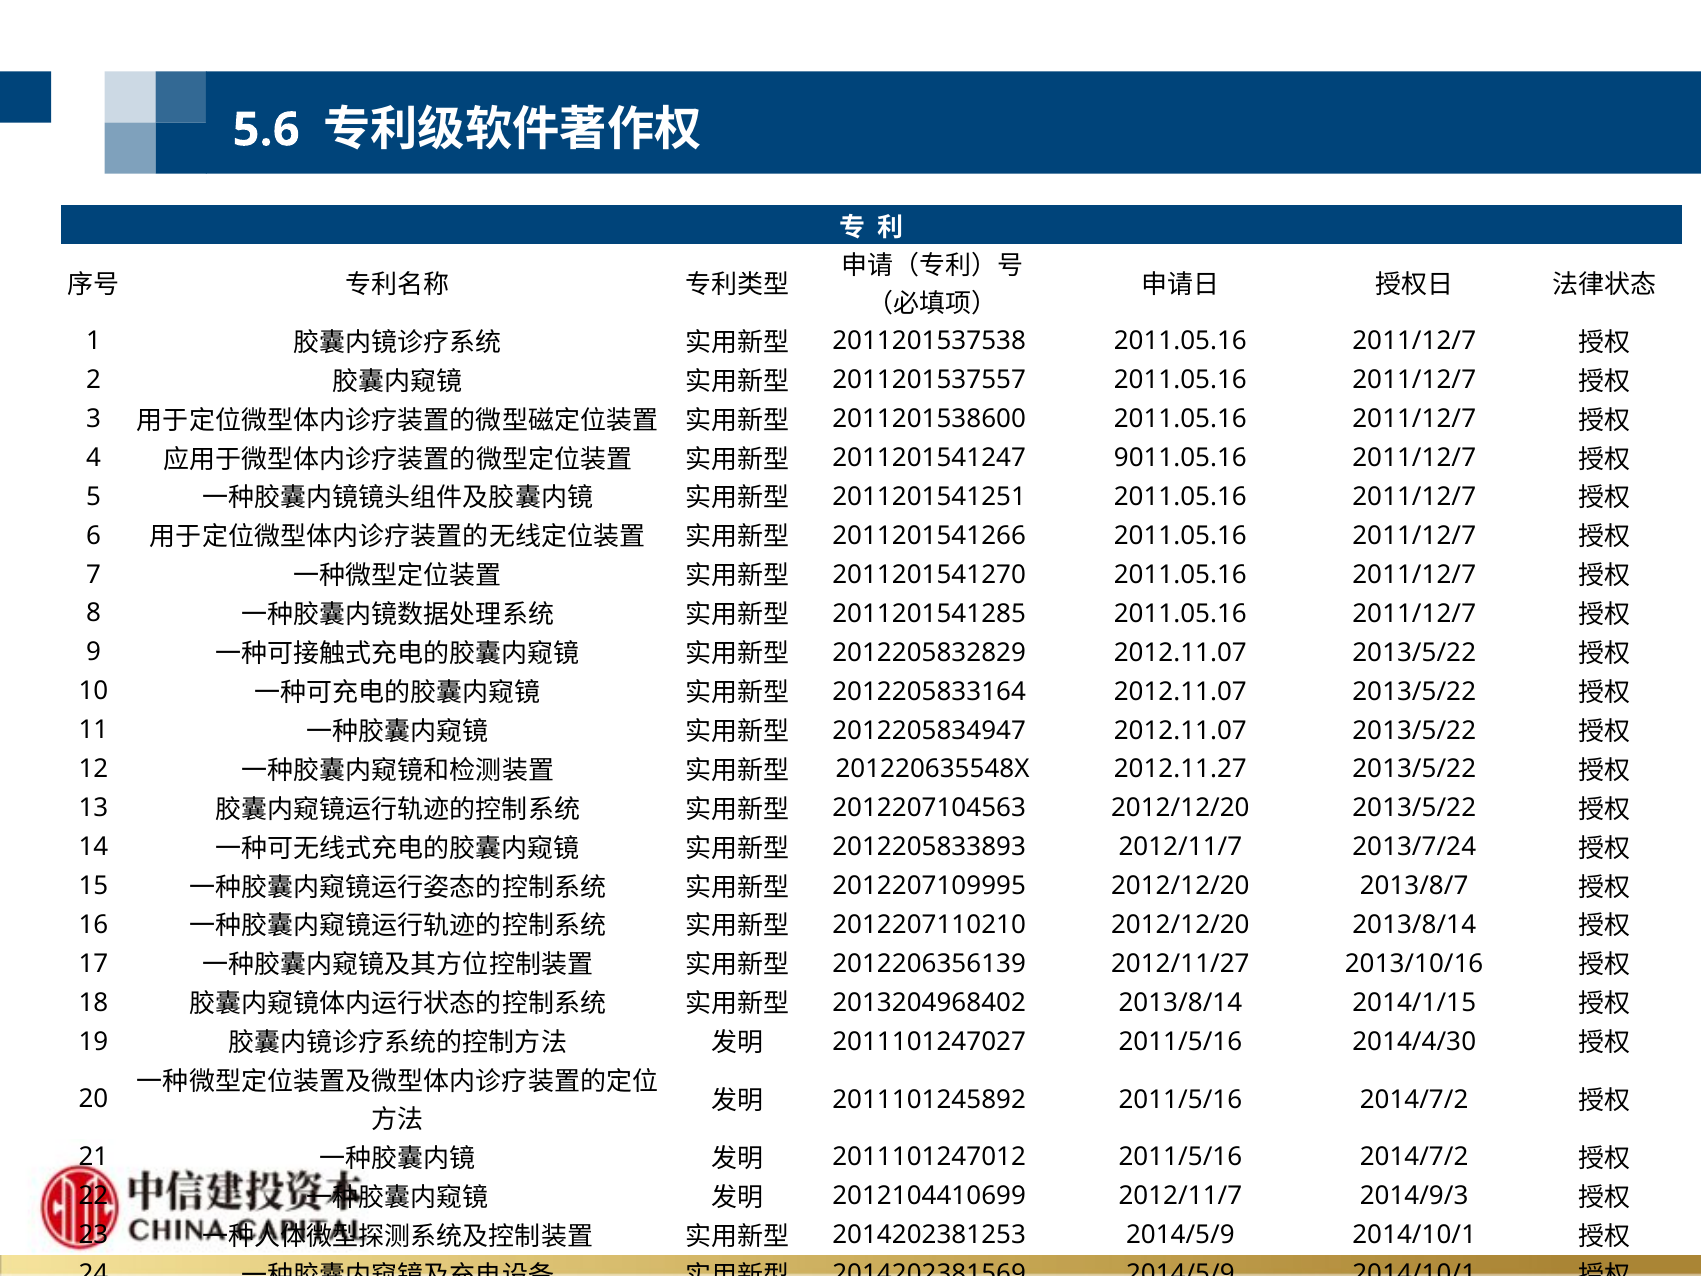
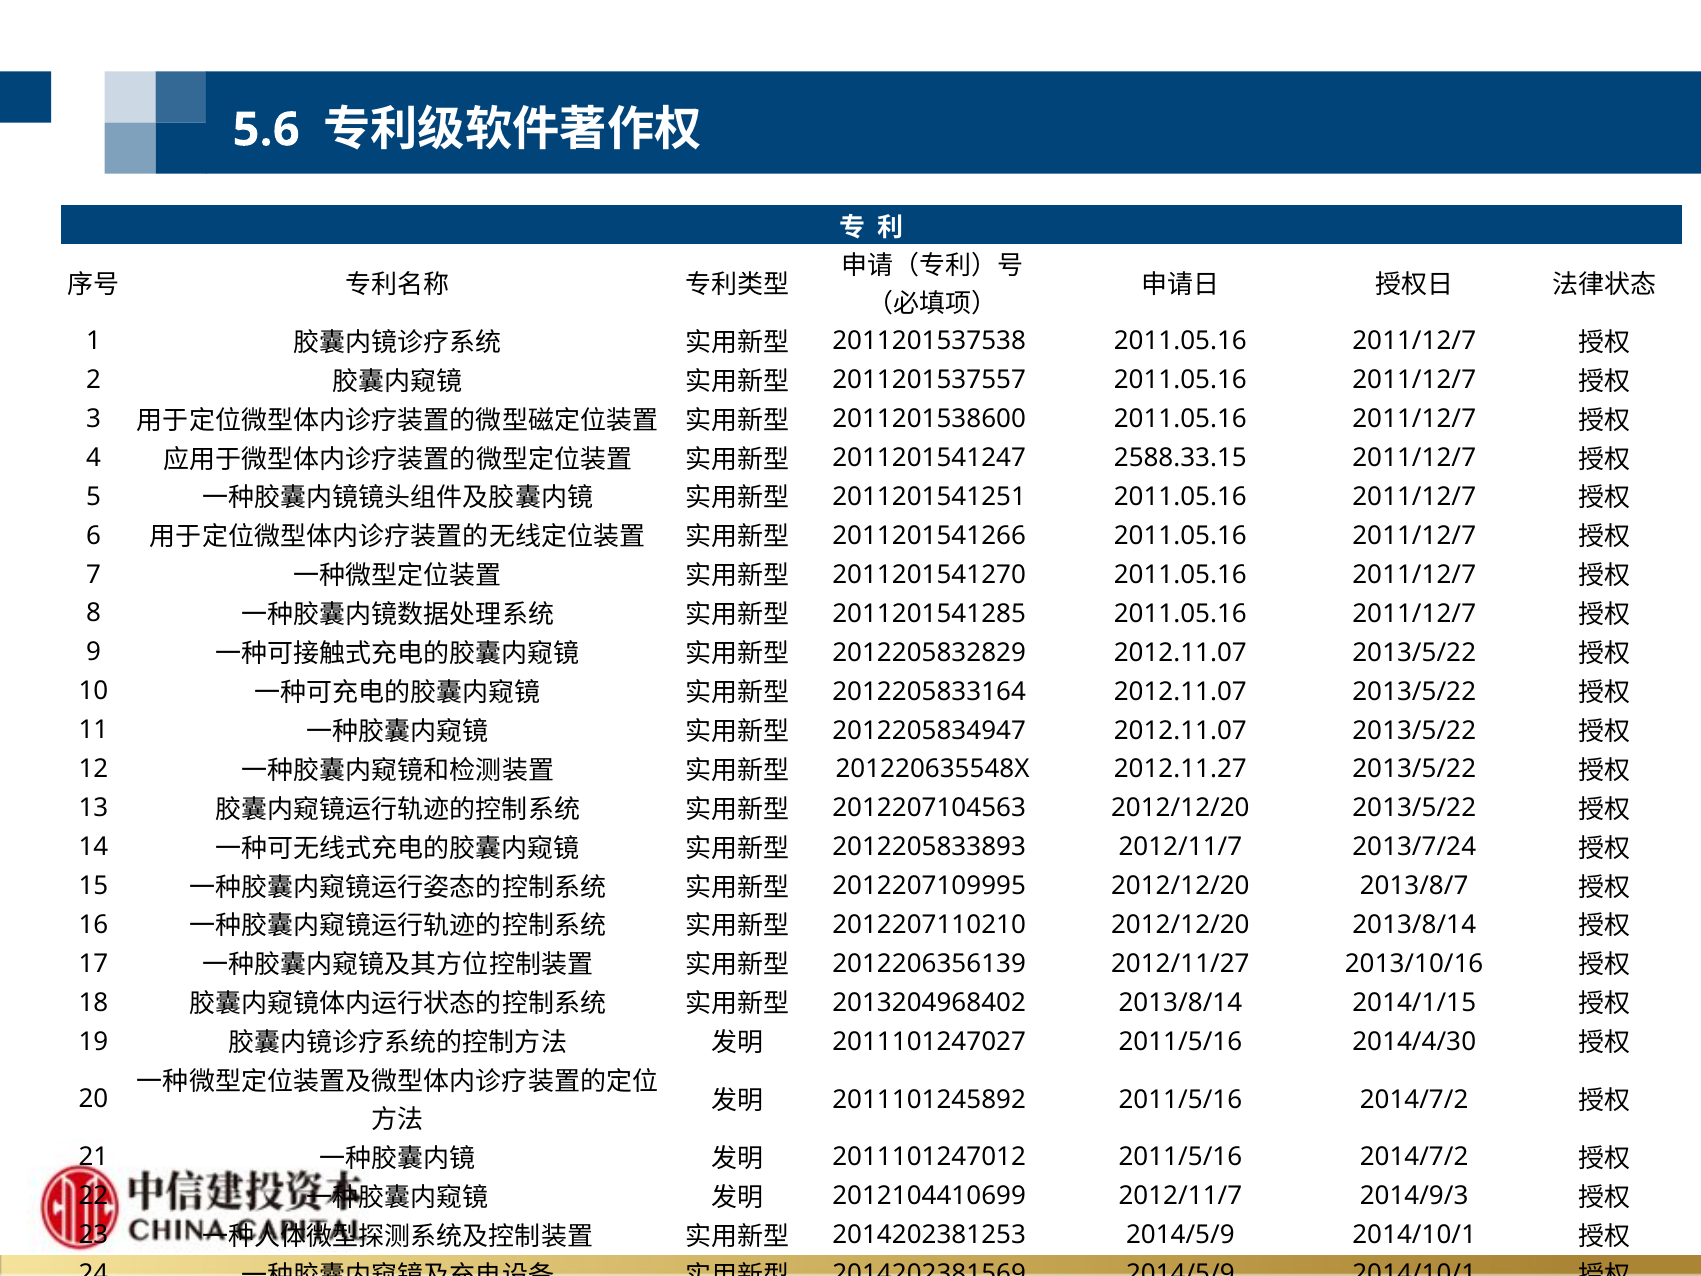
9011.05.16: 9011.05.16 -> 2588.33.15
